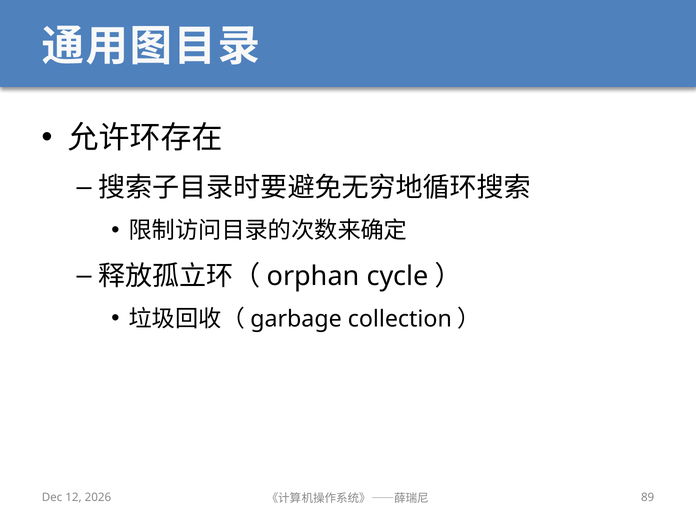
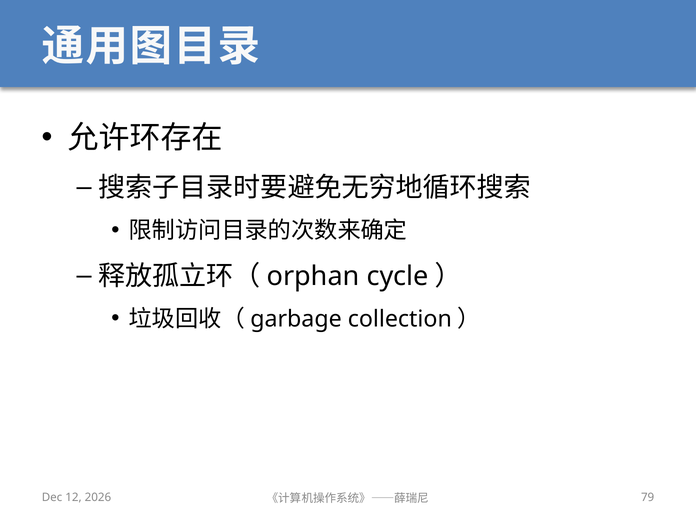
89: 89 -> 79
